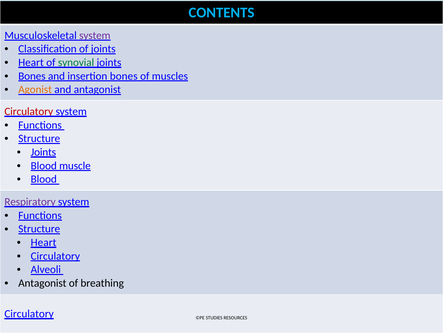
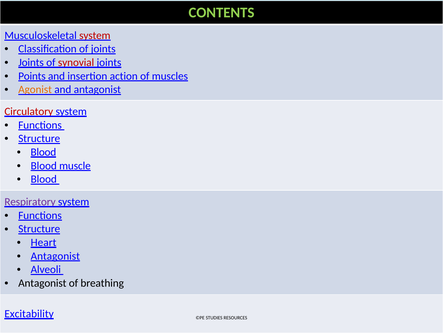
CONTENTS colour: light blue -> light green
system at (95, 35) colour: purple -> red
Heart at (31, 62): Heart -> Joints
synovial colour: green -> red
Bones at (32, 76): Bones -> Points
insertion bones: bones -> action
Joints at (43, 152): Joints -> Blood
Circulatory at (55, 256): Circulatory -> Antagonist
Circulatory at (29, 313): Circulatory -> Excitability
